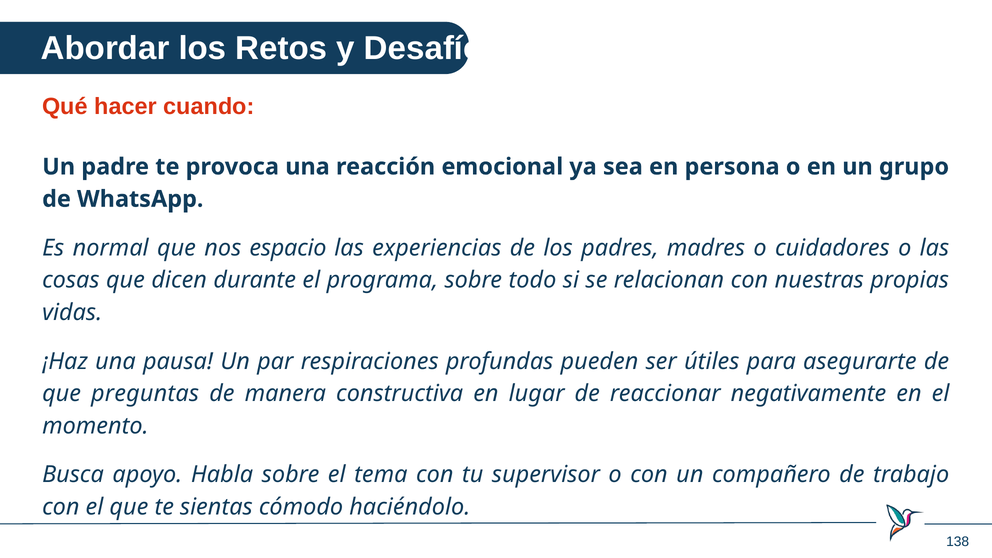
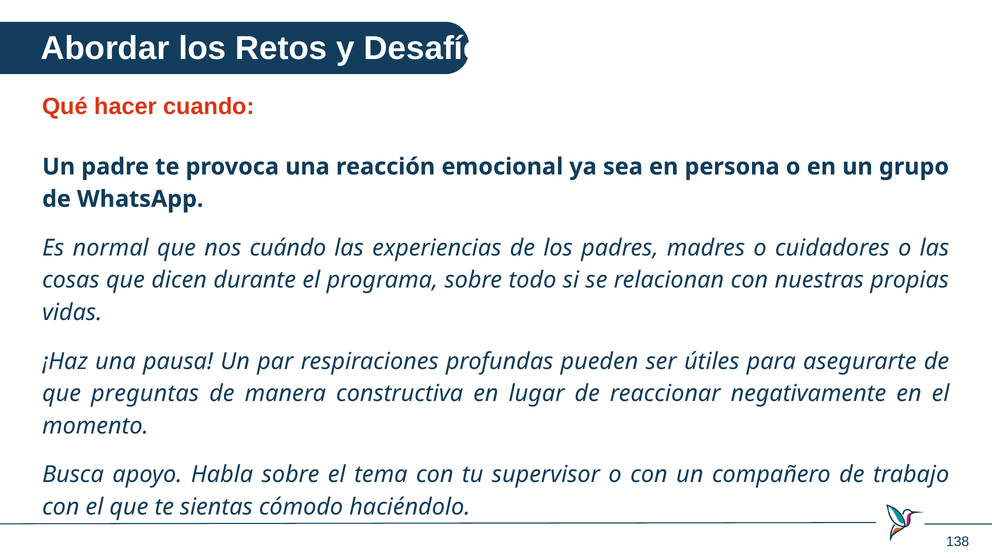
espacio: espacio -> cuándo
